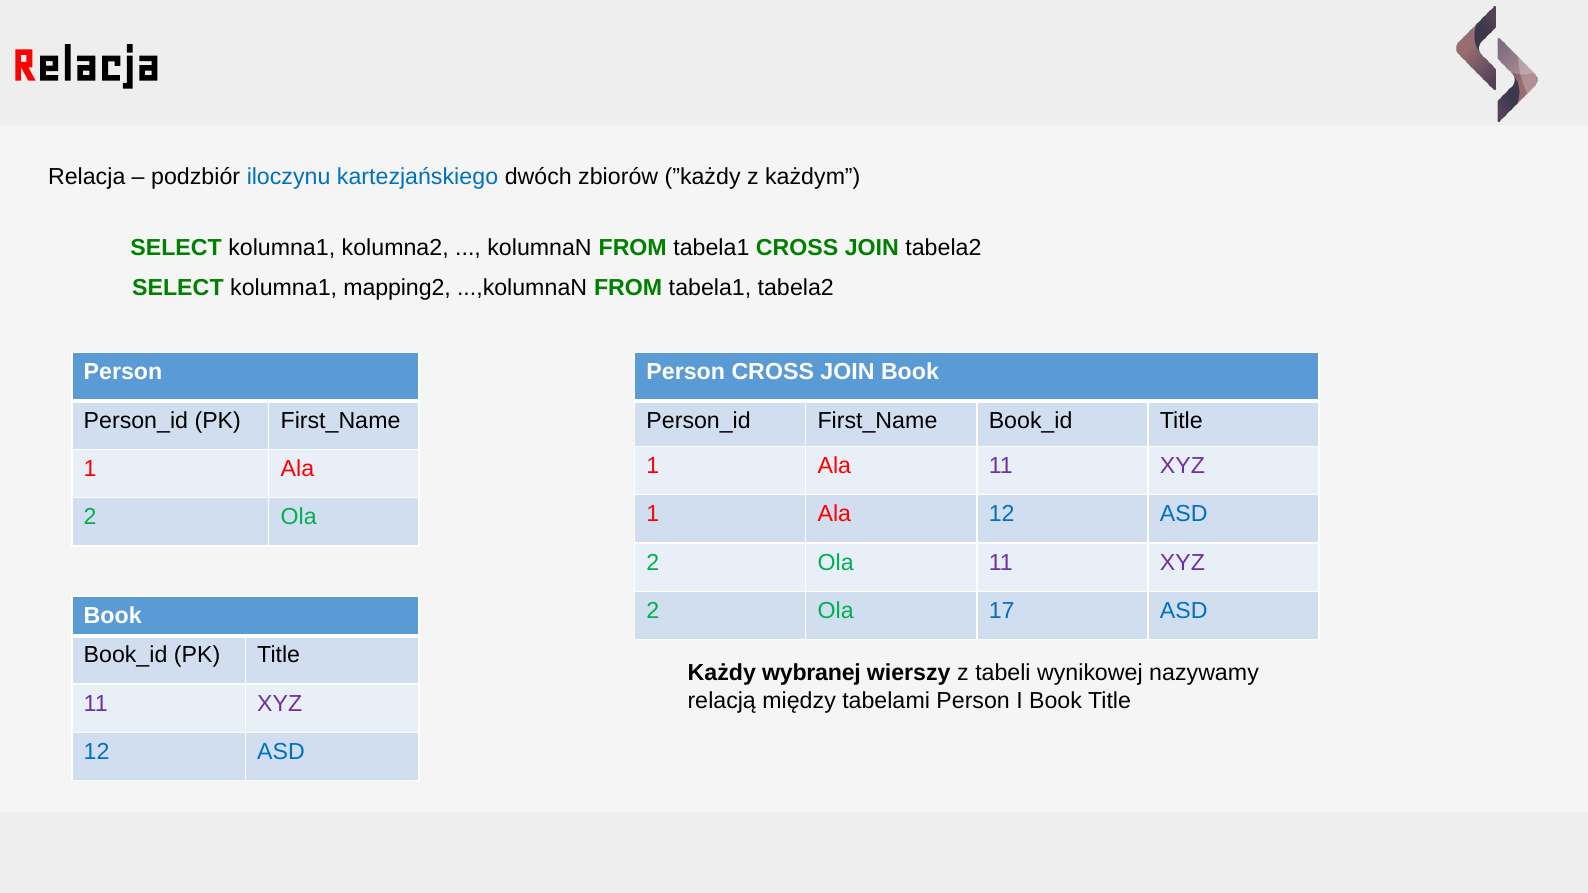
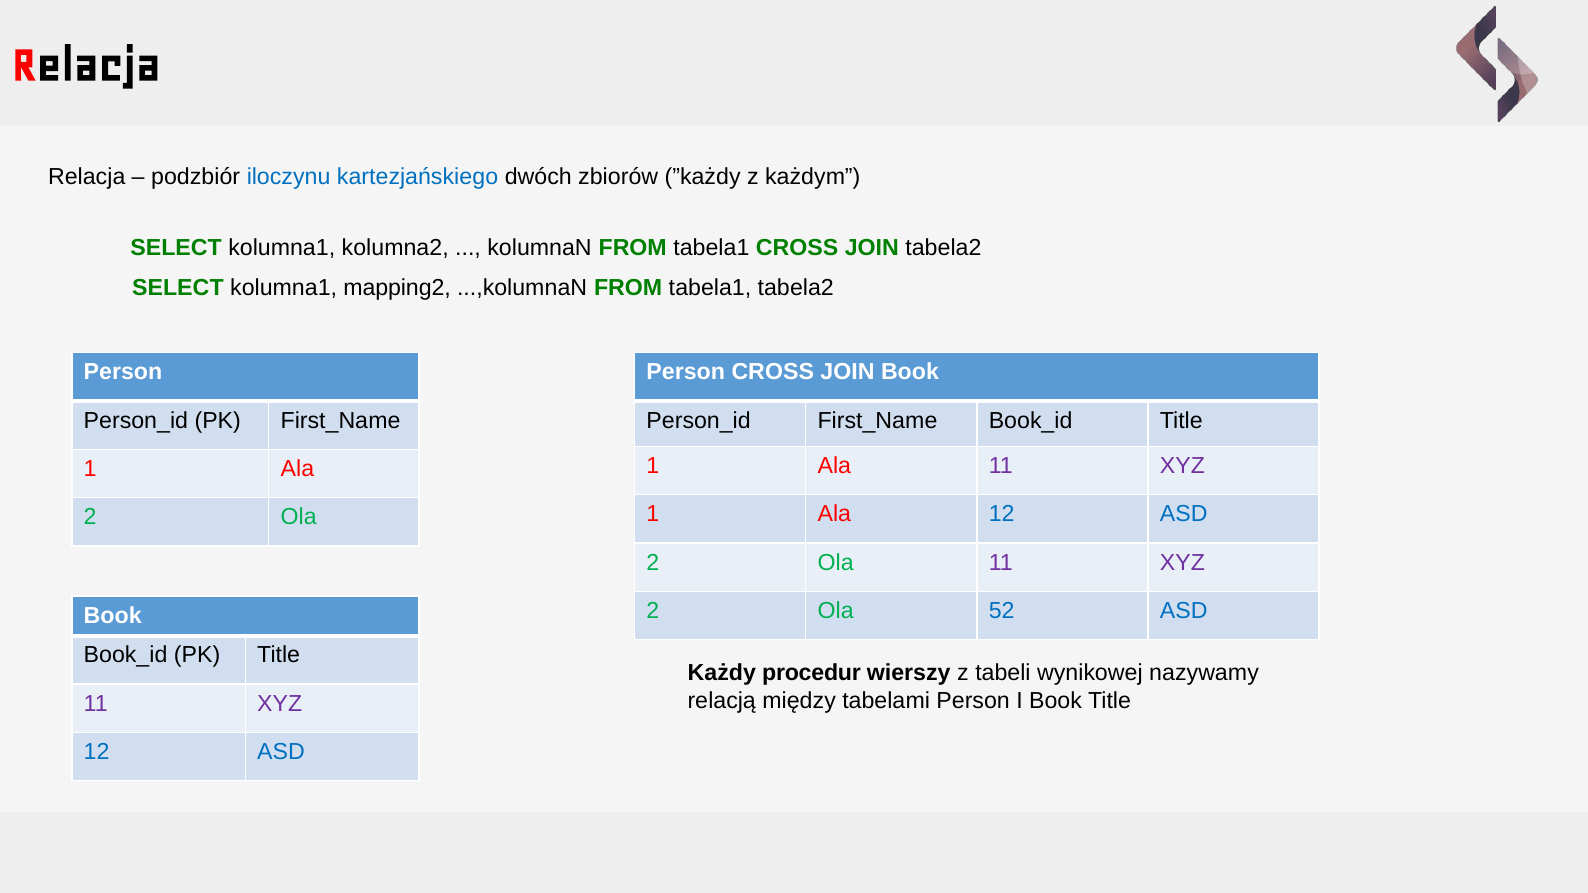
17: 17 -> 52
wybranej: wybranej -> procedur
